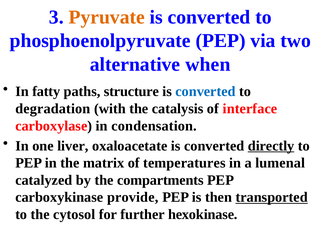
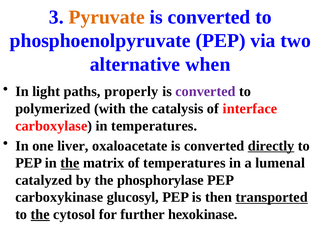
fatty: fatty -> light
structure: structure -> properly
converted at (205, 91) colour: blue -> purple
degradation: degradation -> polymerized
in condensation: condensation -> temperatures
the at (70, 163) underline: none -> present
compartments: compartments -> phosphorylase
provide: provide -> glucosyl
the at (40, 214) underline: none -> present
